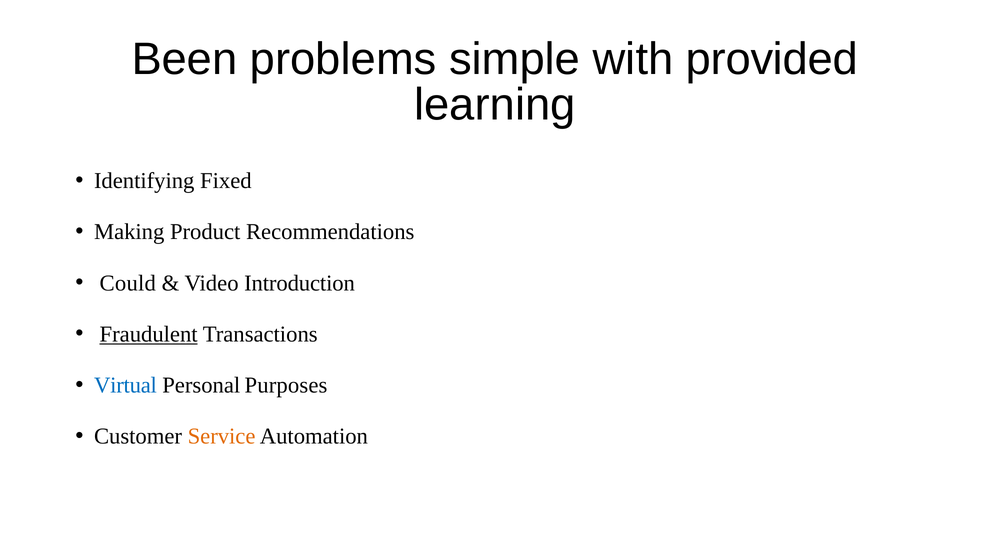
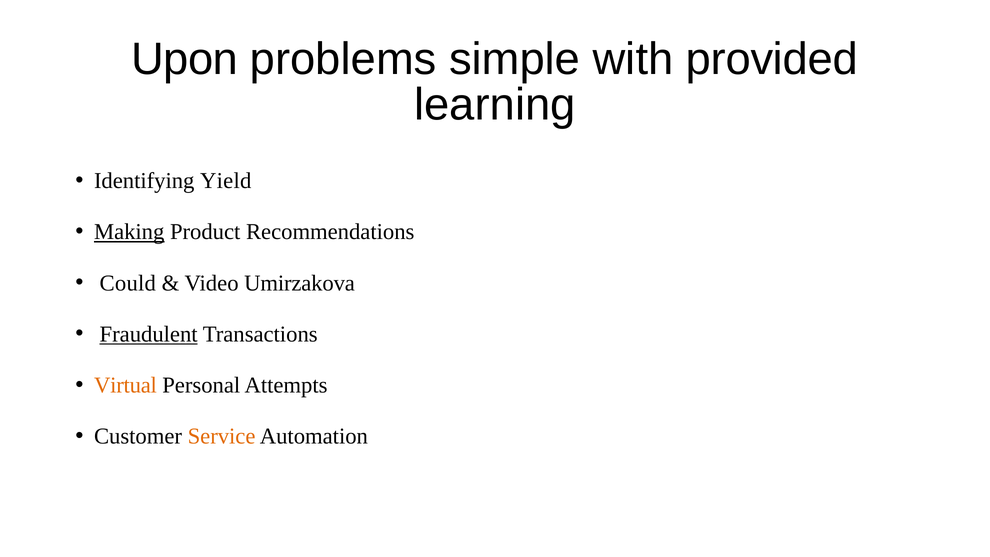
Been: Been -> Upon
Fixed: Fixed -> Yield
Making underline: none -> present
Introduction: Introduction -> Umirzakova
Virtual colour: blue -> orange
Purposes: Purposes -> Attempts
